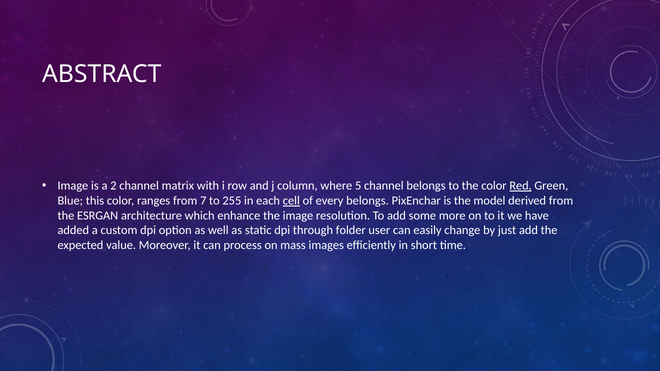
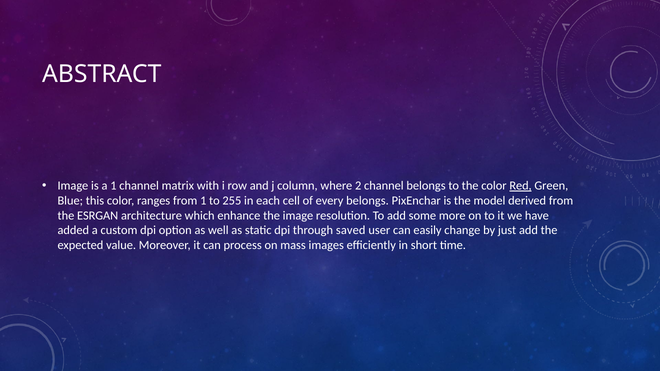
a 2: 2 -> 1
5: 5 -> 2
from 7: 7 -> 1
cell underline: present -> none
folder: folder -> saved
